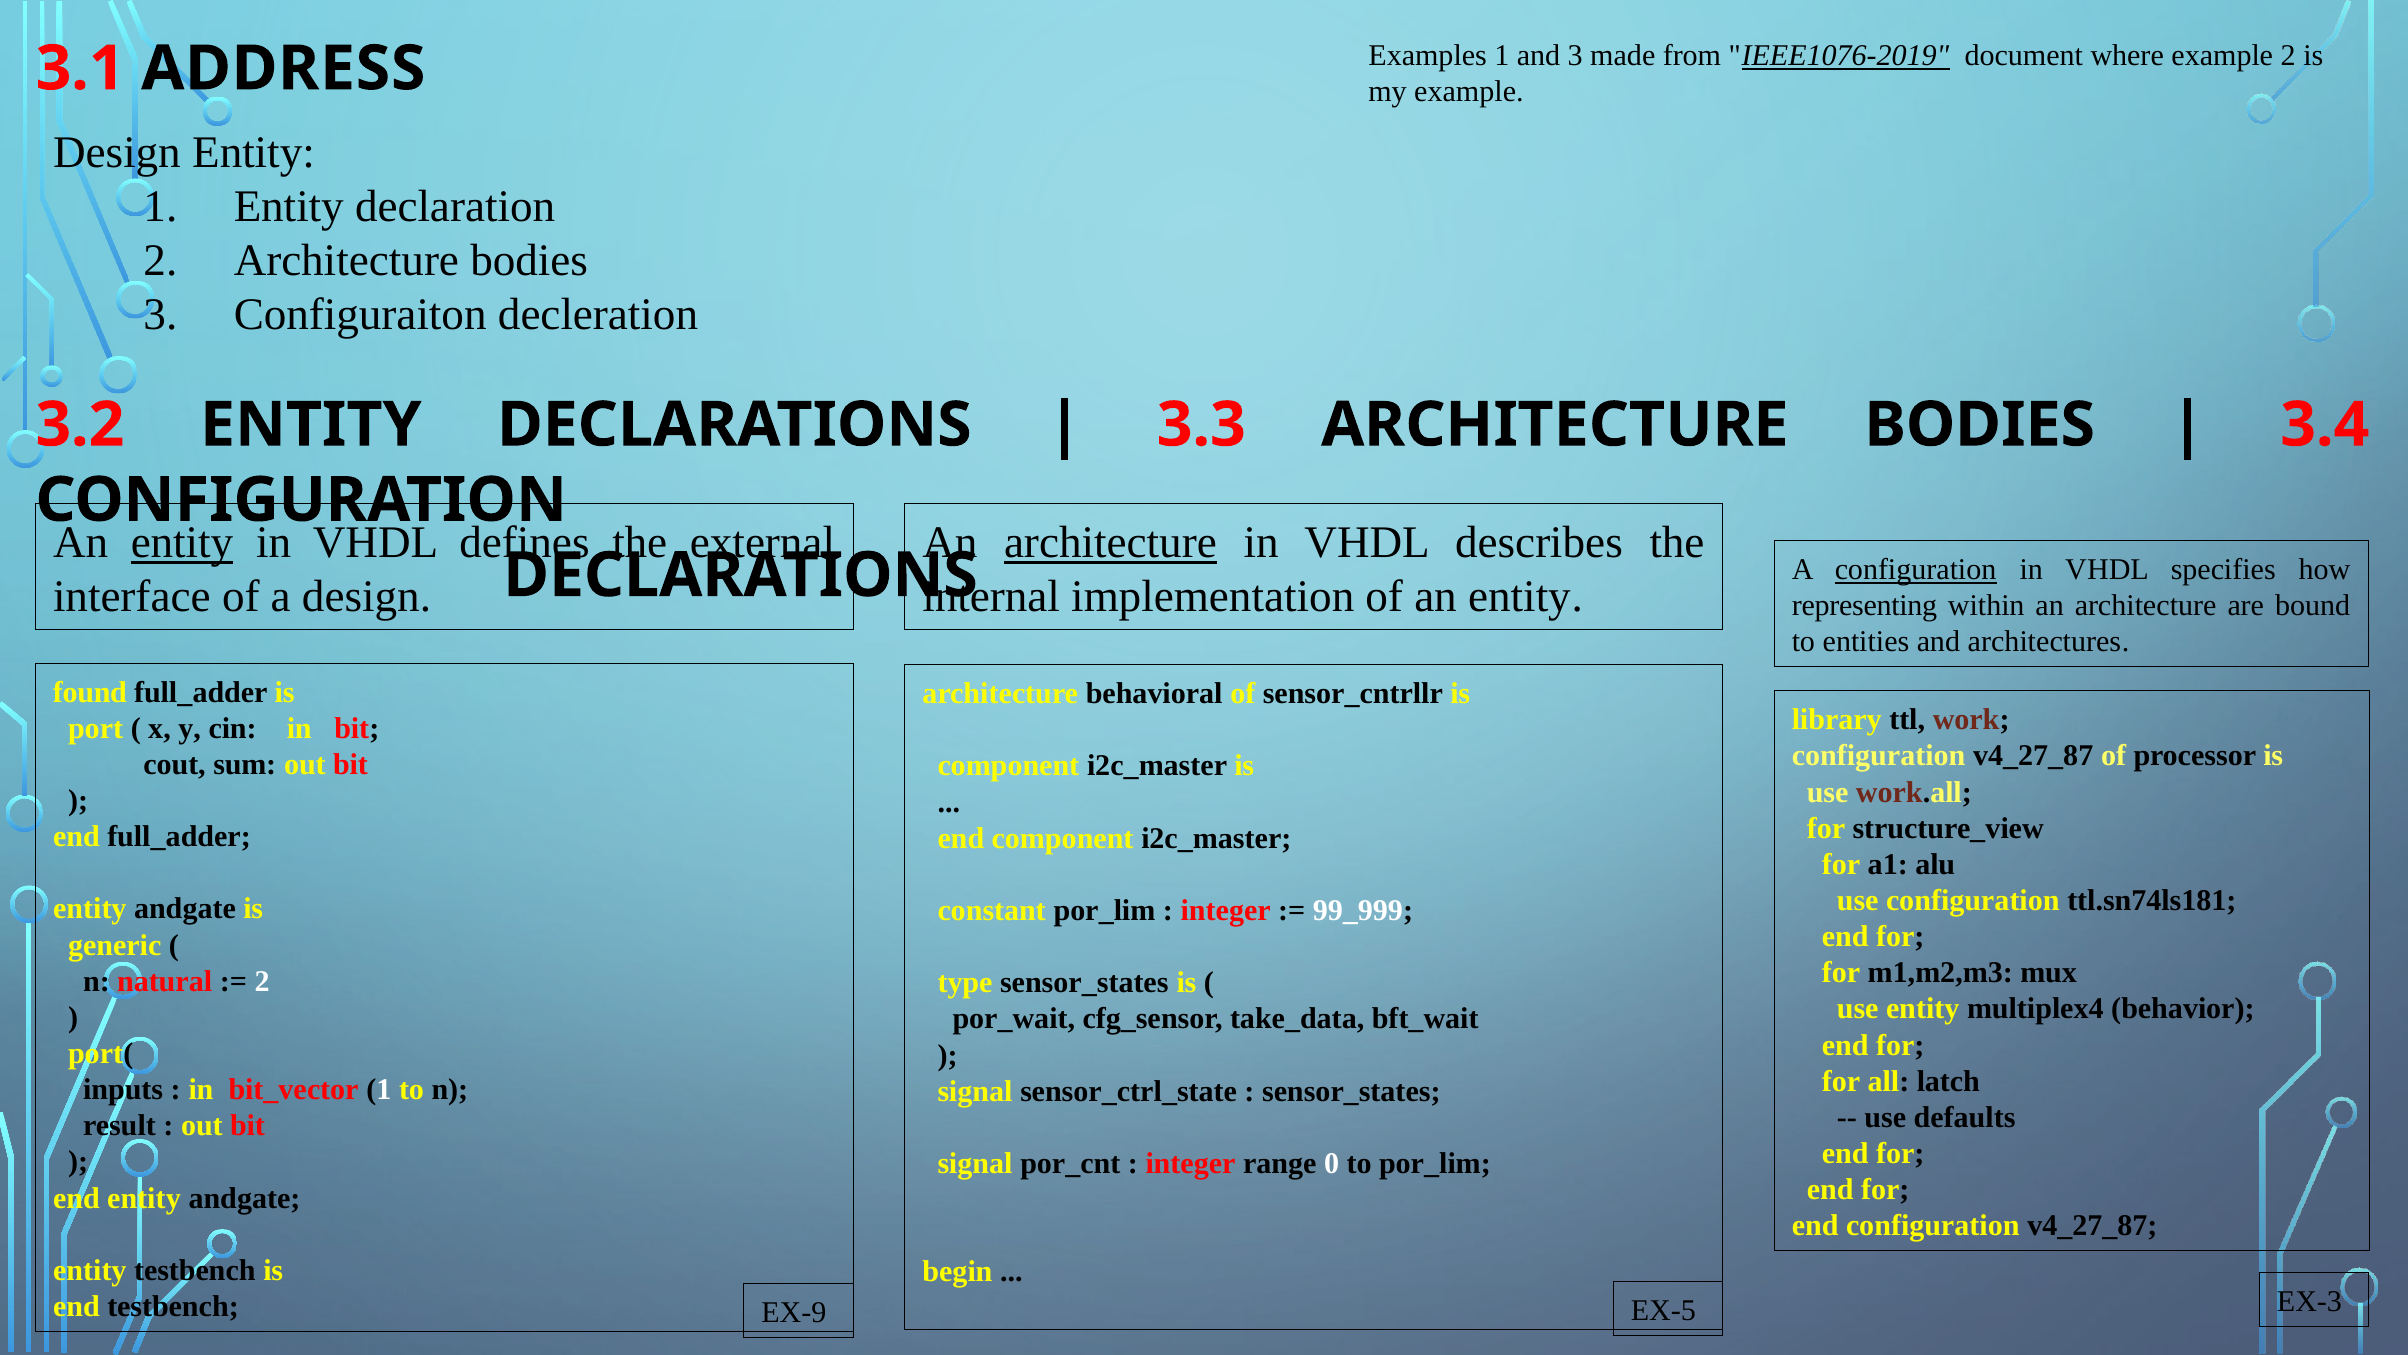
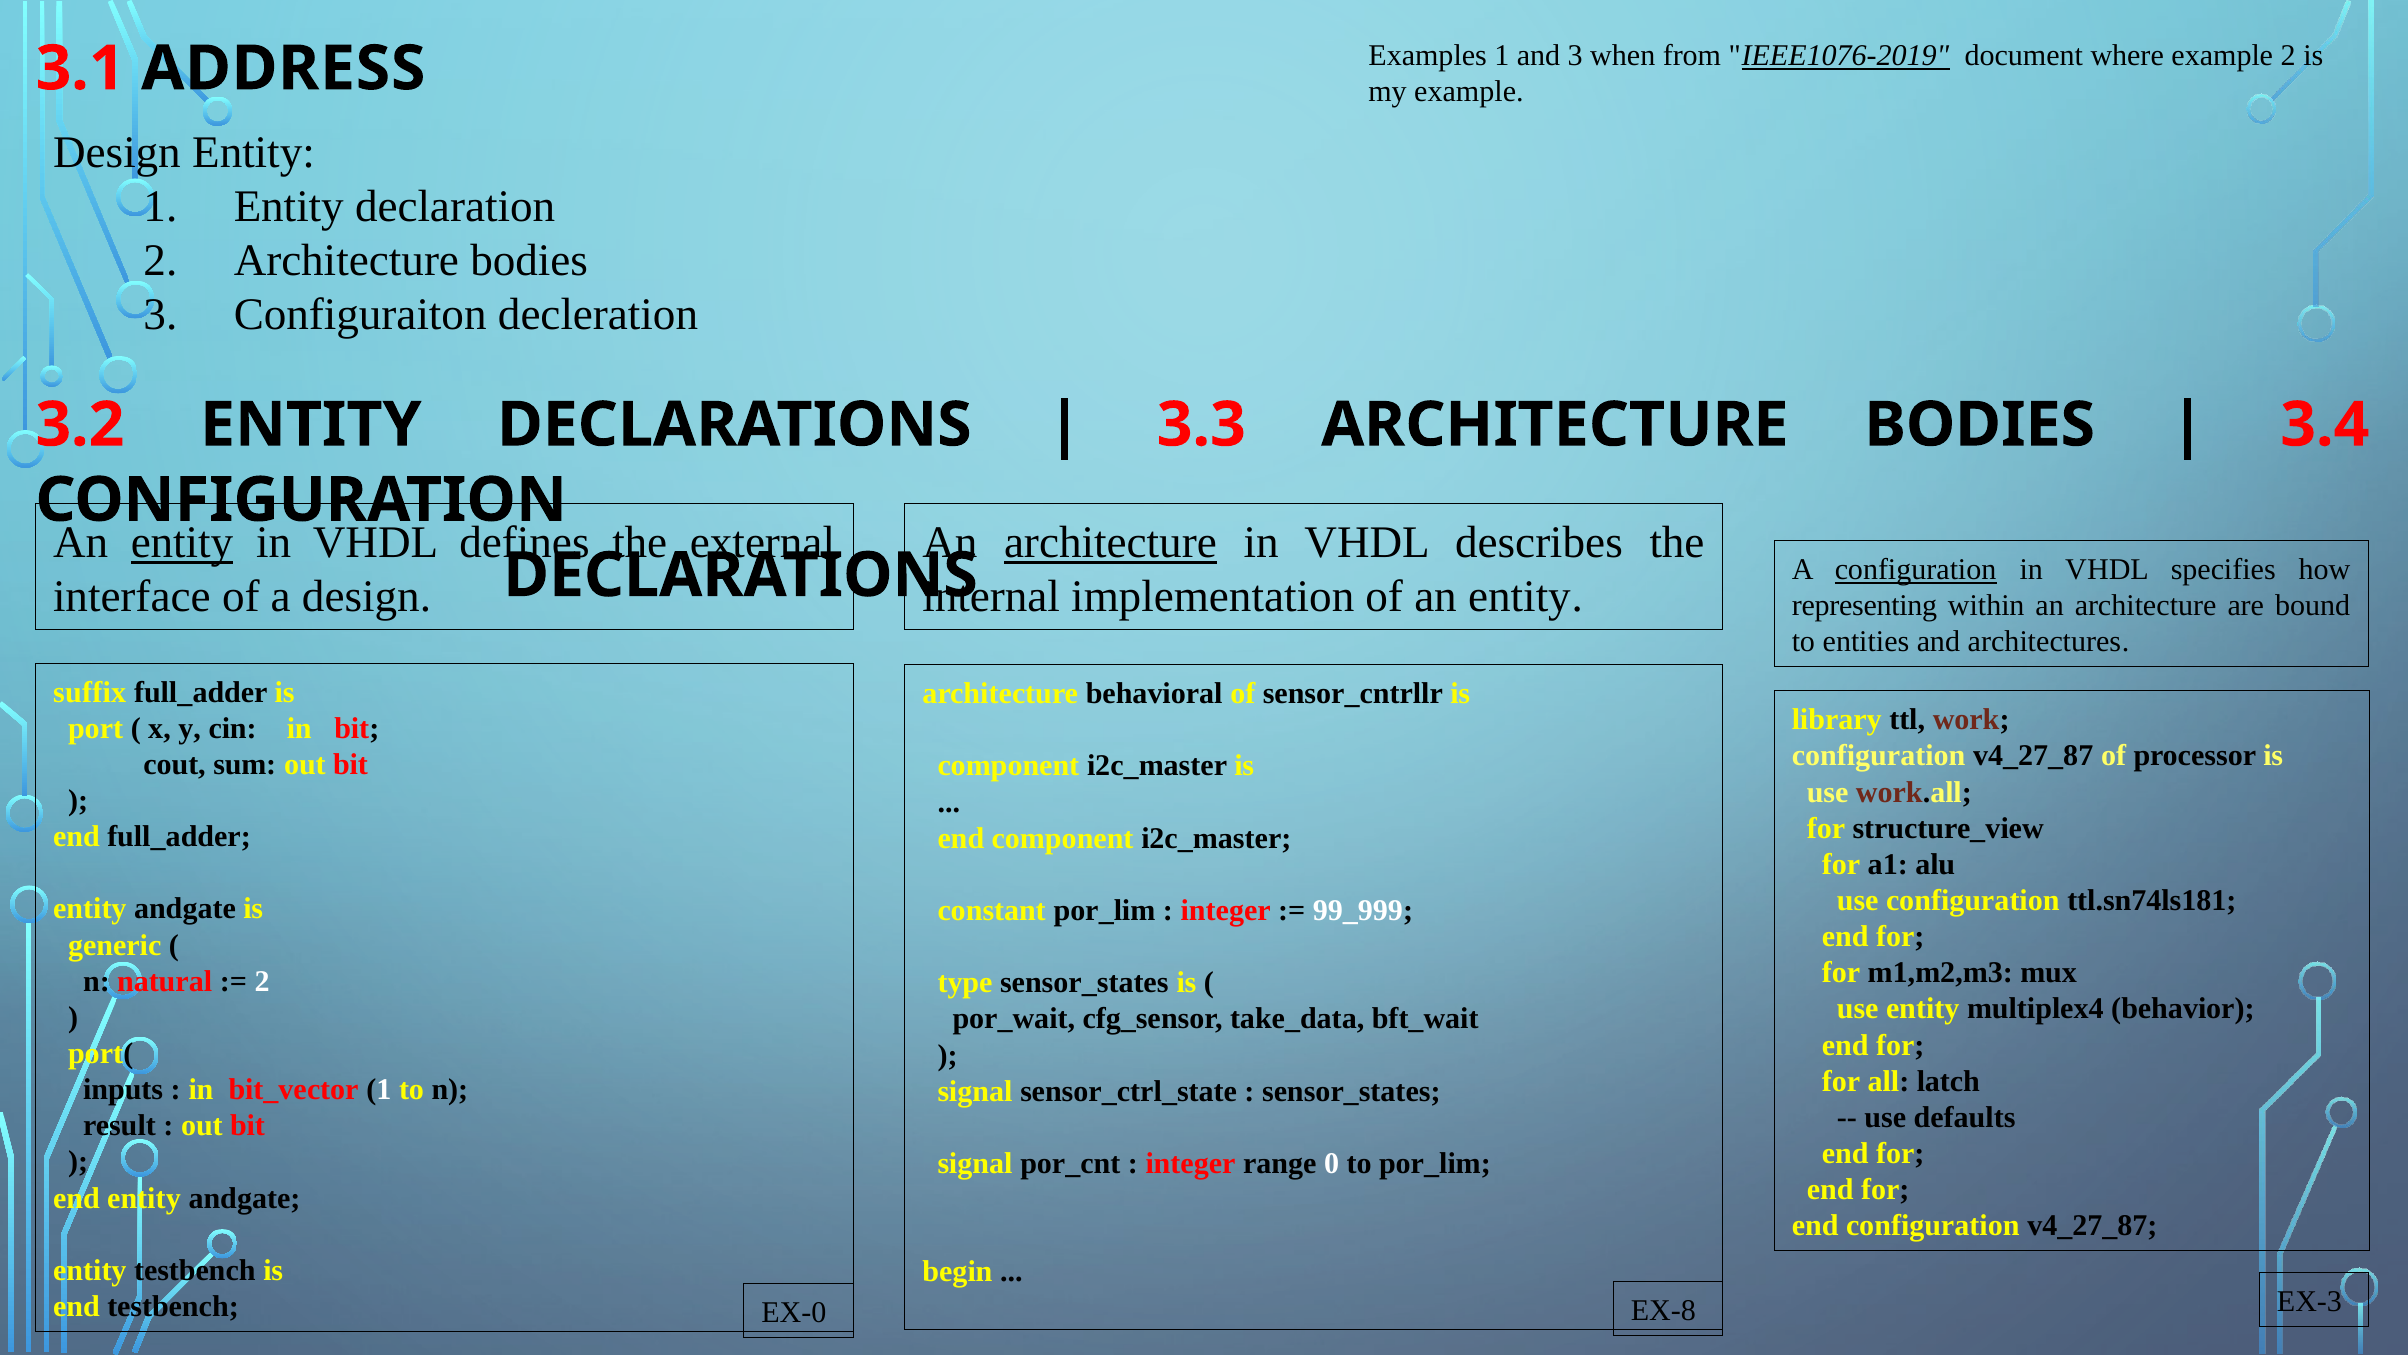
made: made -> when
found: found -> suffix
EX-5: EX-5 -> EX-8
EX-9: EX-9 -> EX-0
